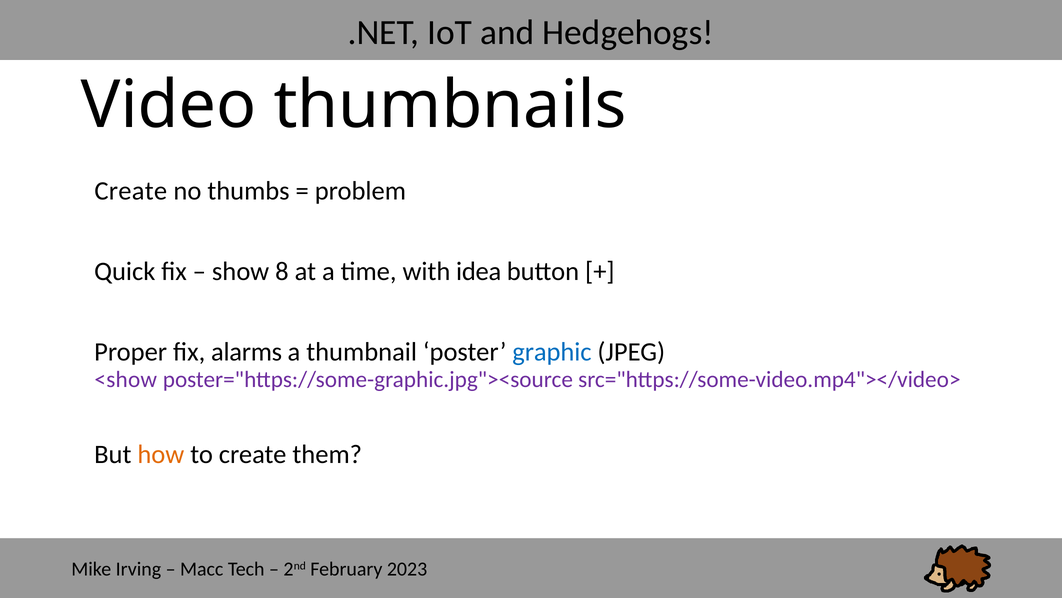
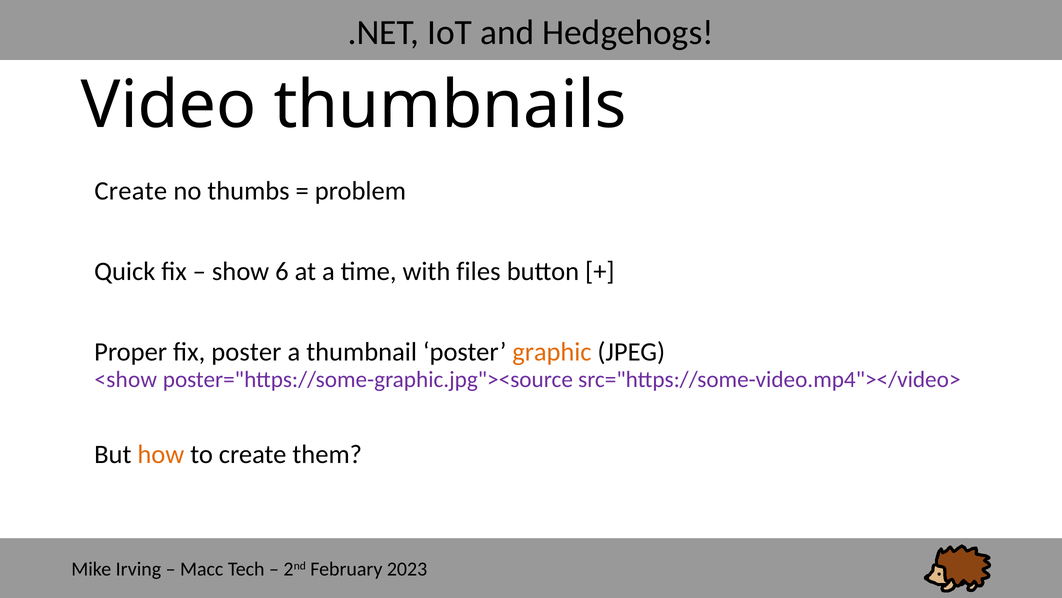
8: 8 -> 6
idea: idea -> files
fix alarms: alarms -> poster
graphic colour: blue -> orange
